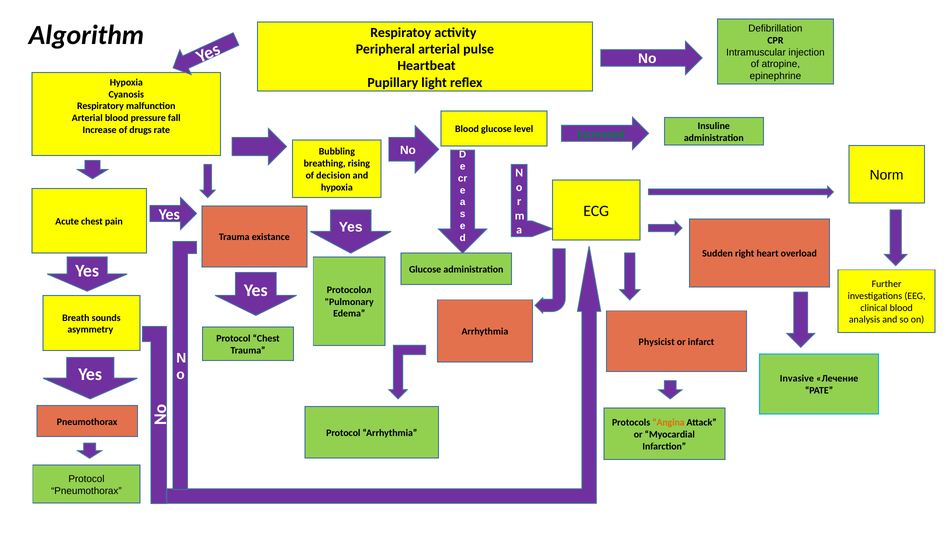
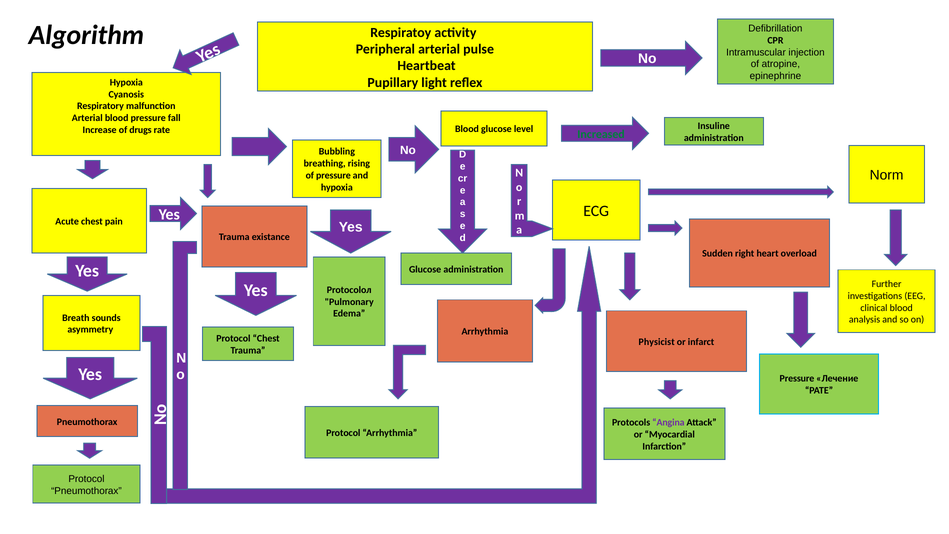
of decision: decision -> pressure
Invasive at (797, 378): Invasive -> Pressure
Angina colour: orange -> purple
